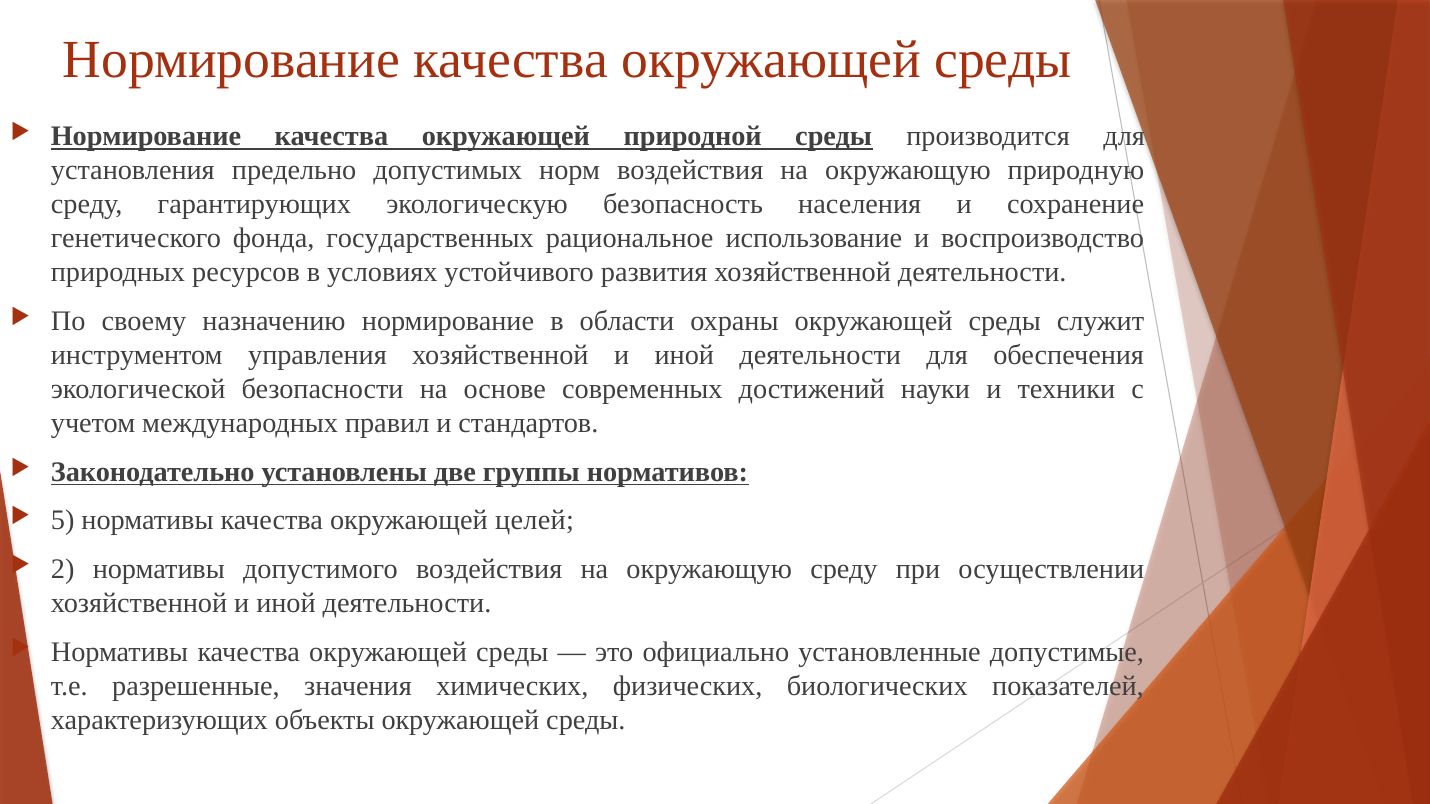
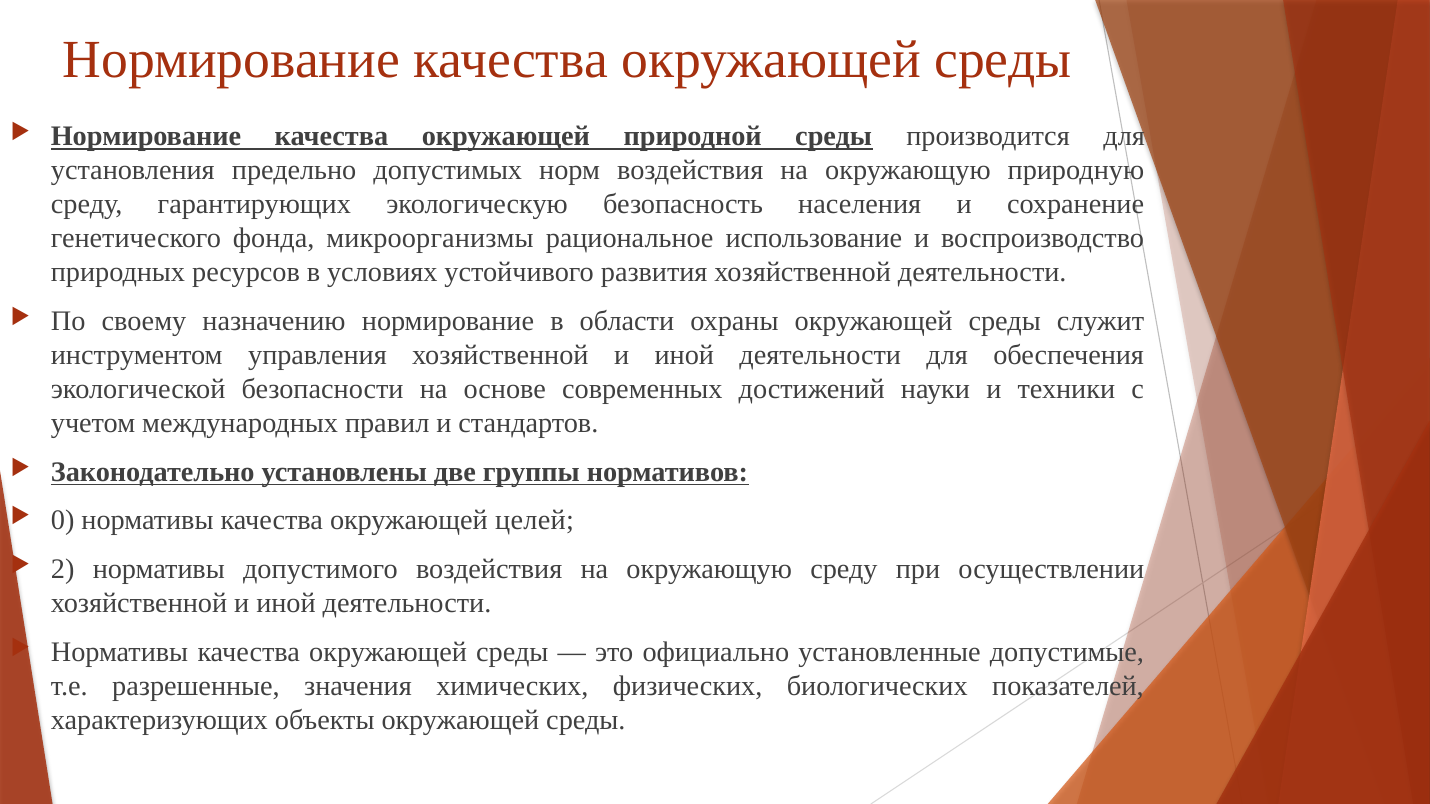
государственных: государственных -> микроорганизмы
5: 5 -> 0
